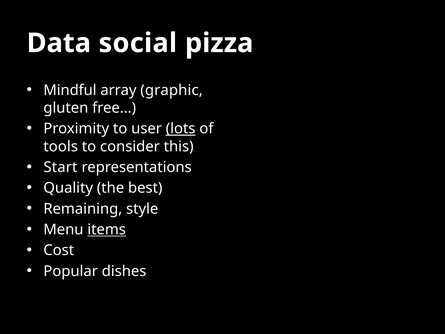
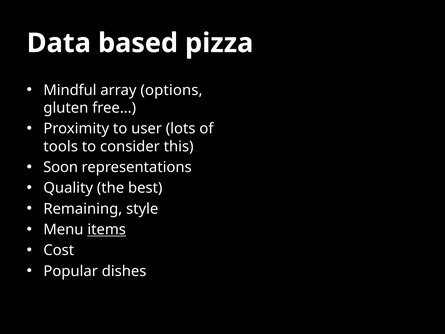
social: social -> based
graphic: graphic -> options
lots underline: present -> none
Start: Start -> Soon
